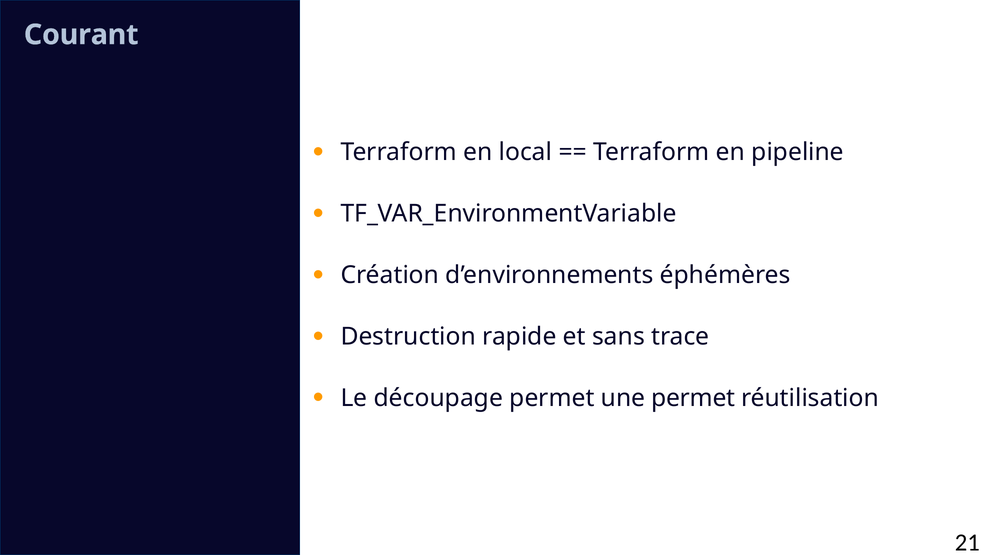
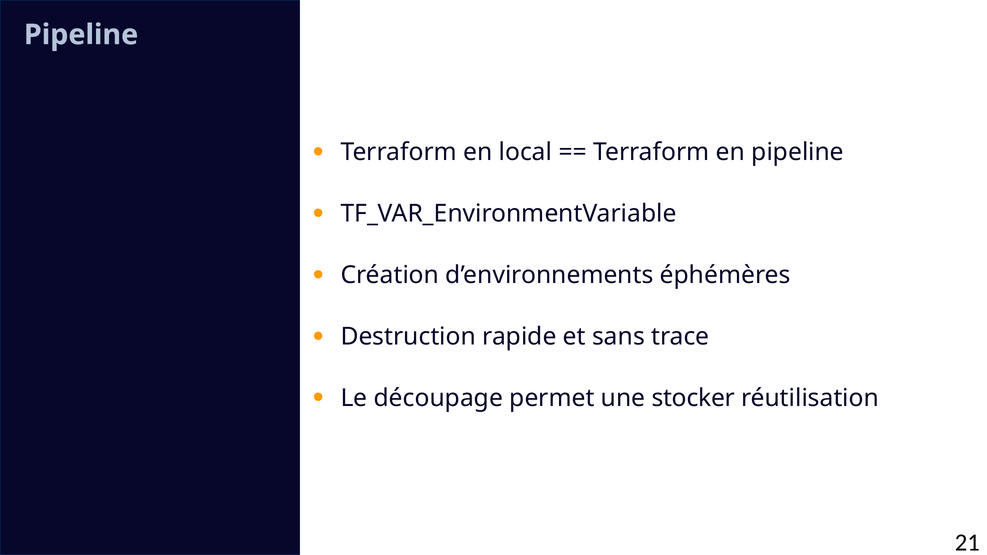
Courant at (81, 35): Courant -> Pipeline
une permet: permet -> stocker
